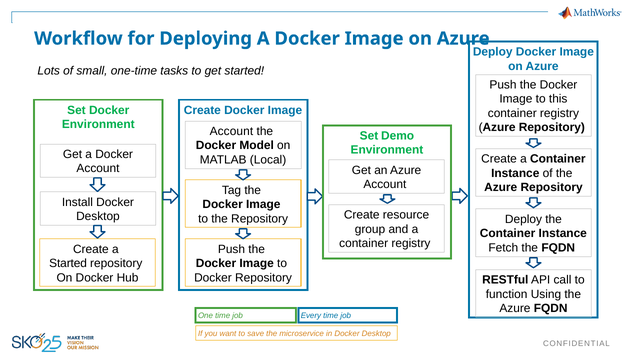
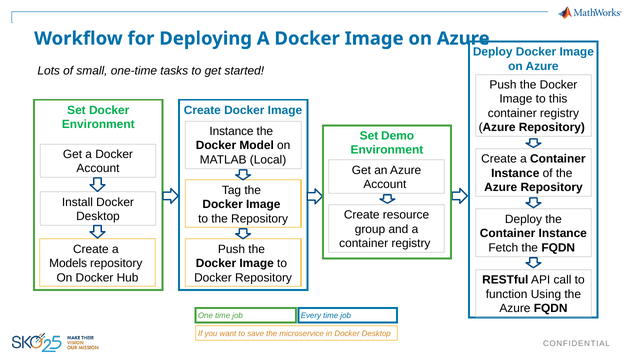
Account at (231, 131): Account -> Instance
Started at (68, 263): Started -> Models
